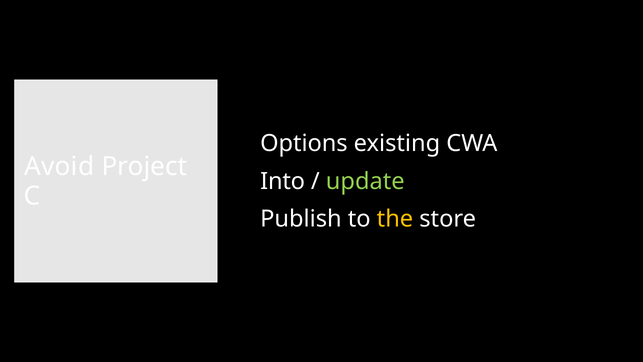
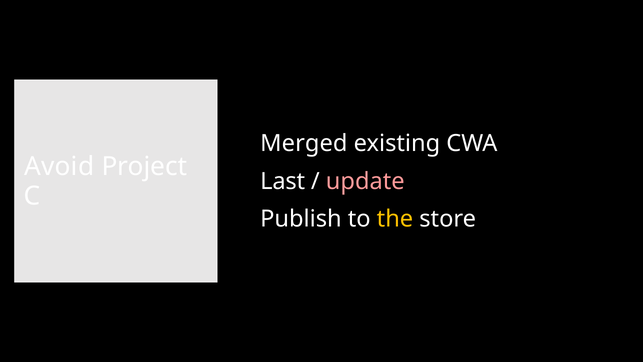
Options: Options -> Merged
Into: Into -> Last
update colour: light green -> pink
